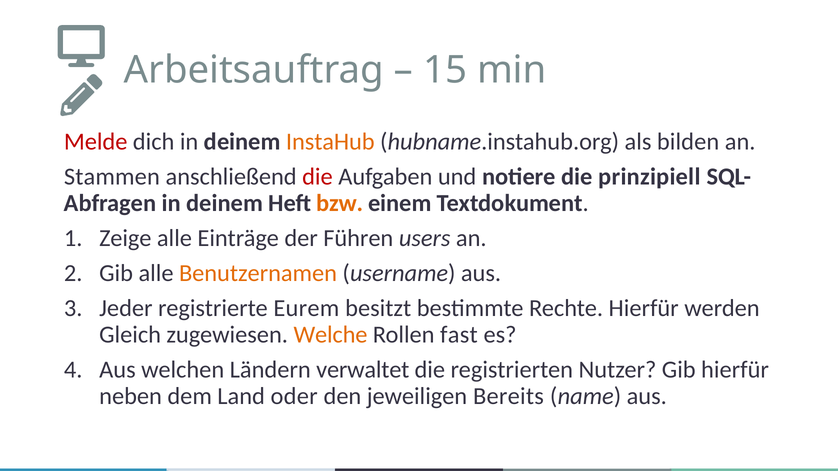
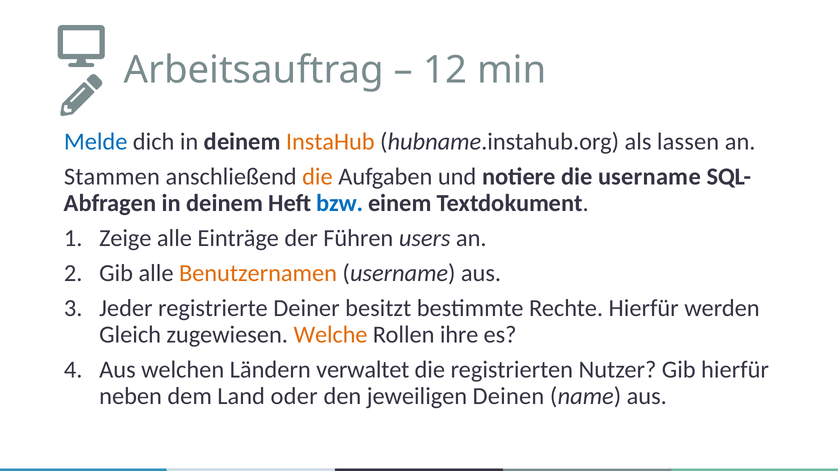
15: 15 -> 12
Melde colour: red -> blue
bilden: bilden -> lassen
die at (317, 177) colour: red -> orange
die prinzipiell: prinzipiell -> username
bzw colour: orange -> blue
Eurem: Eurem -> Deiner
fast: fast -> ihre
Bereits: Bereits -> Deinen
